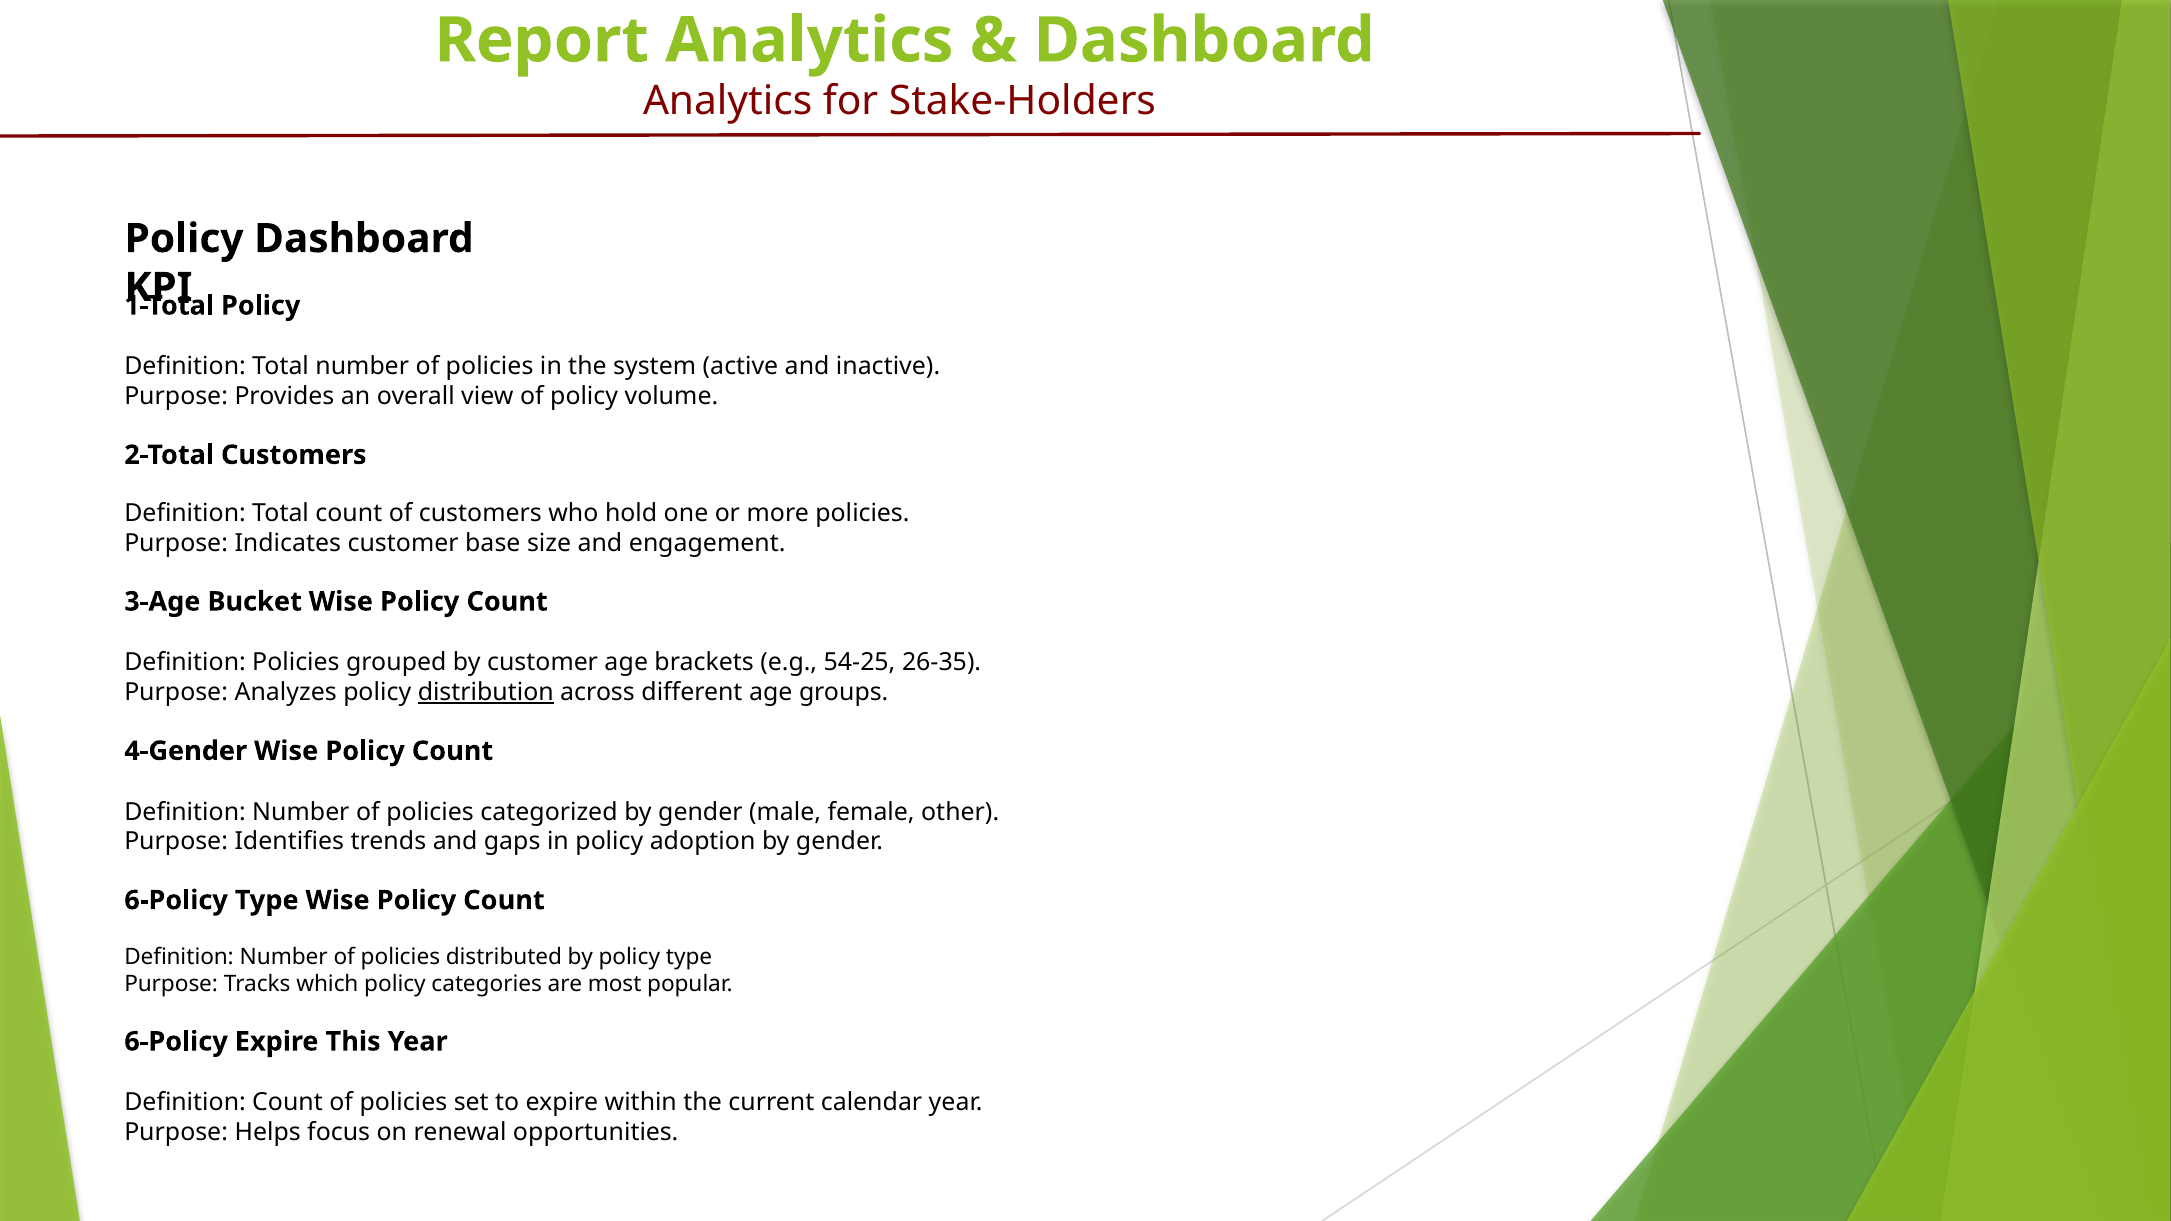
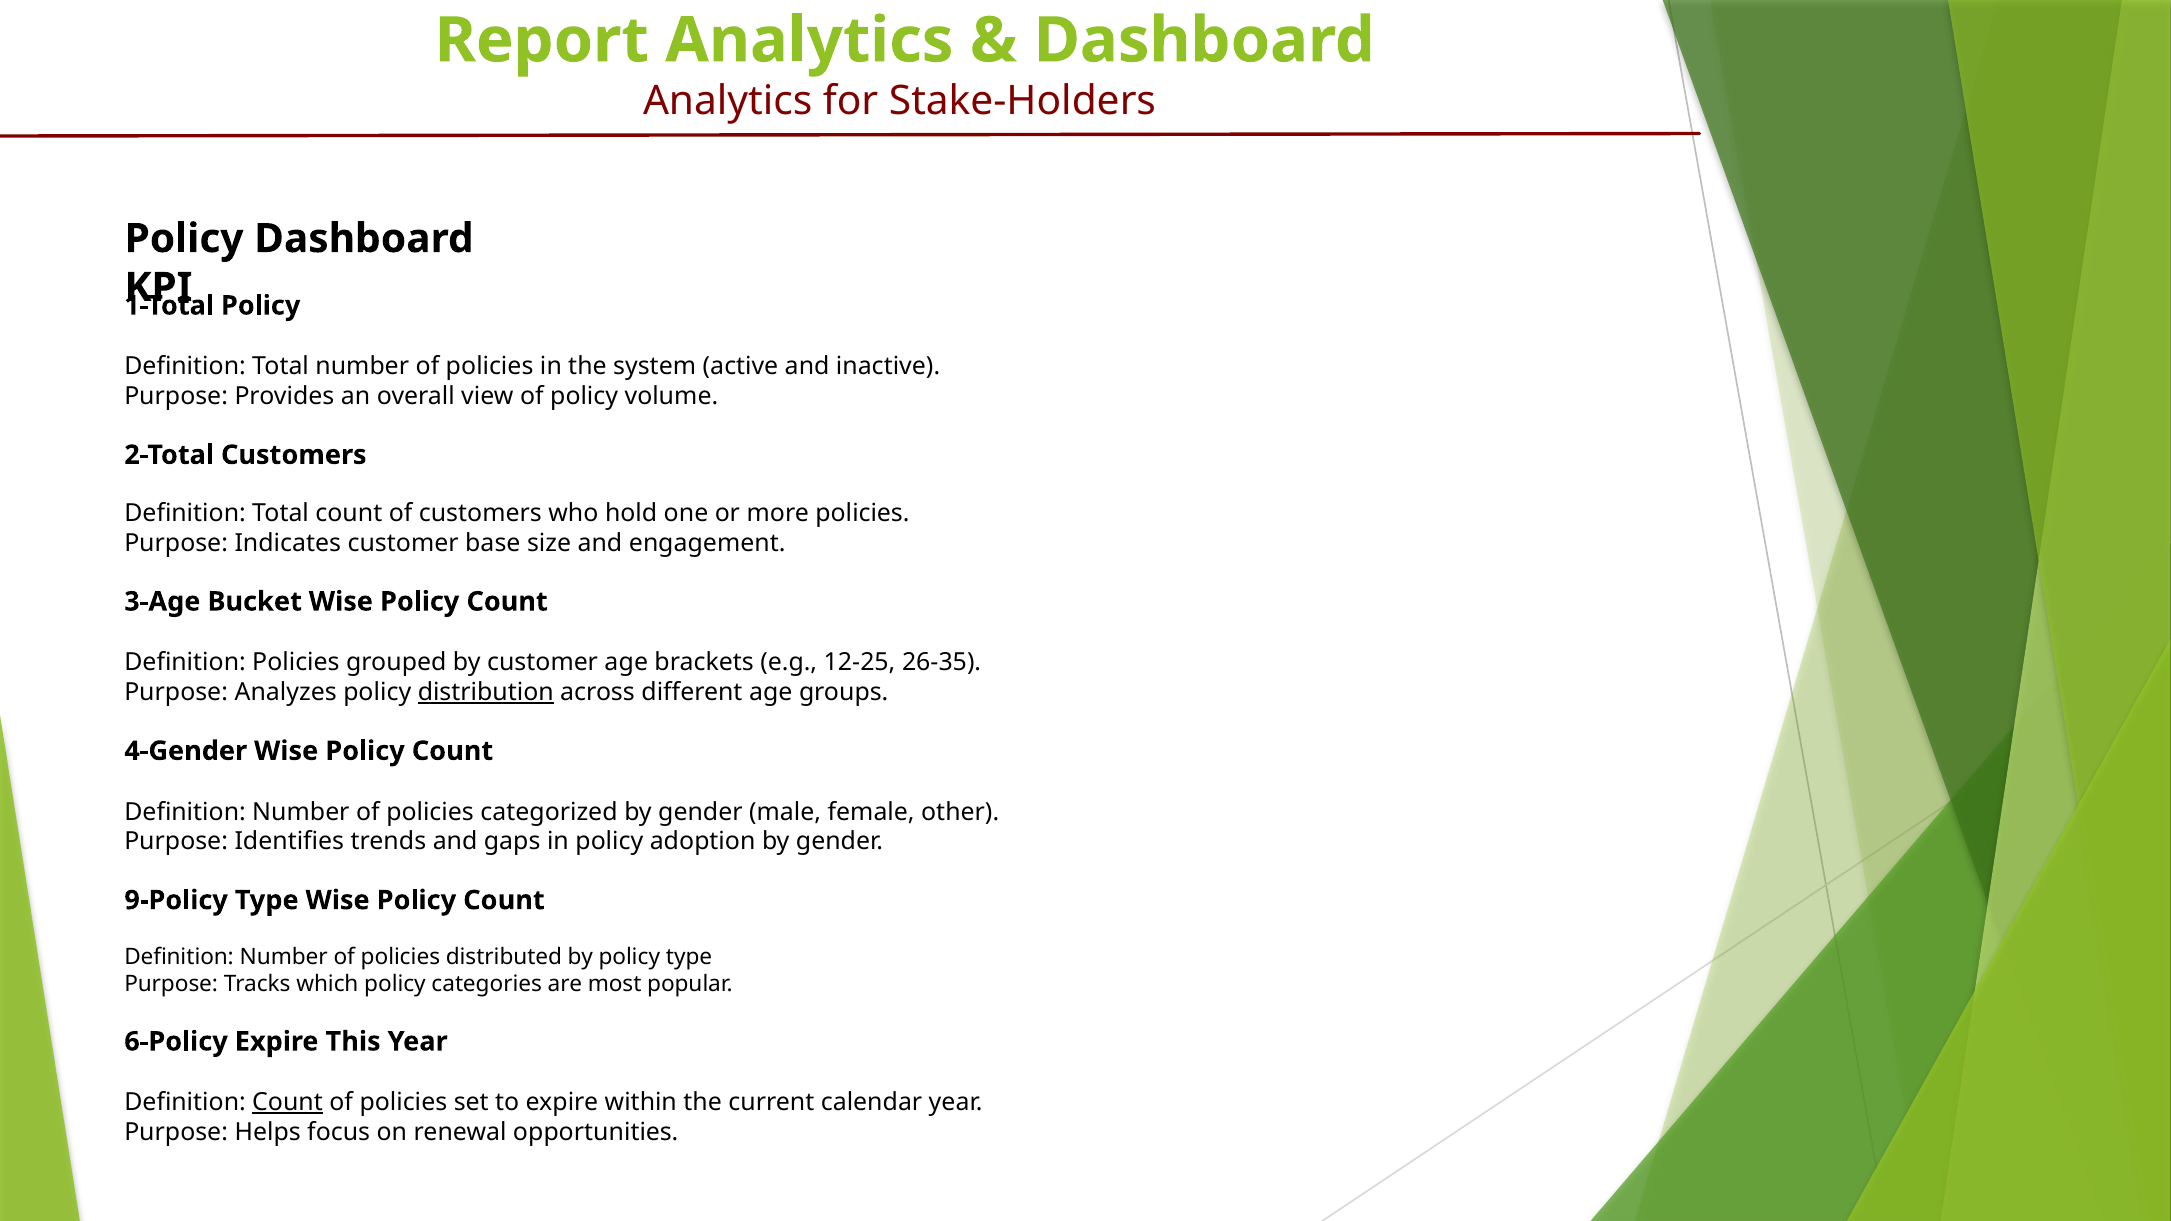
54-25: 54-25 -> 12-25
6-Policy at (176, 900): 6-Policy -> 9-Policy
Count at (288, 1103) underline: none -> present
